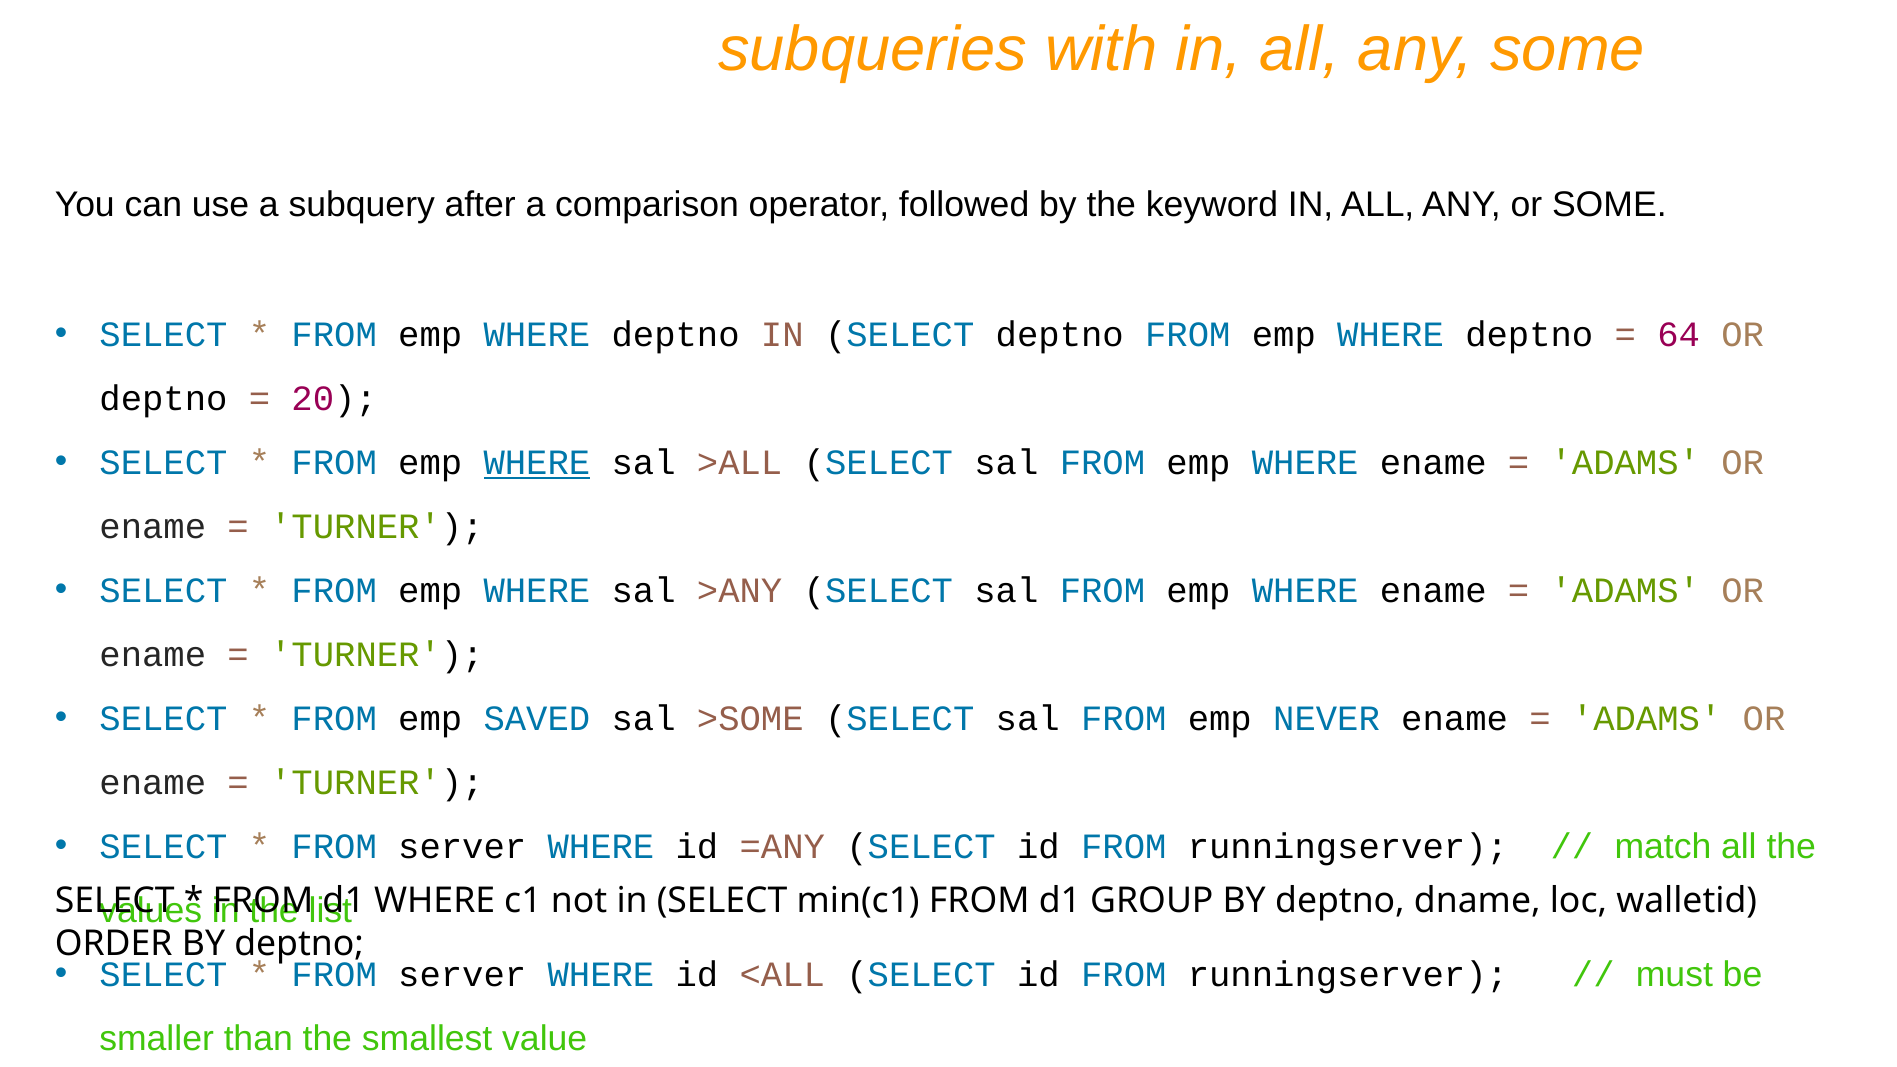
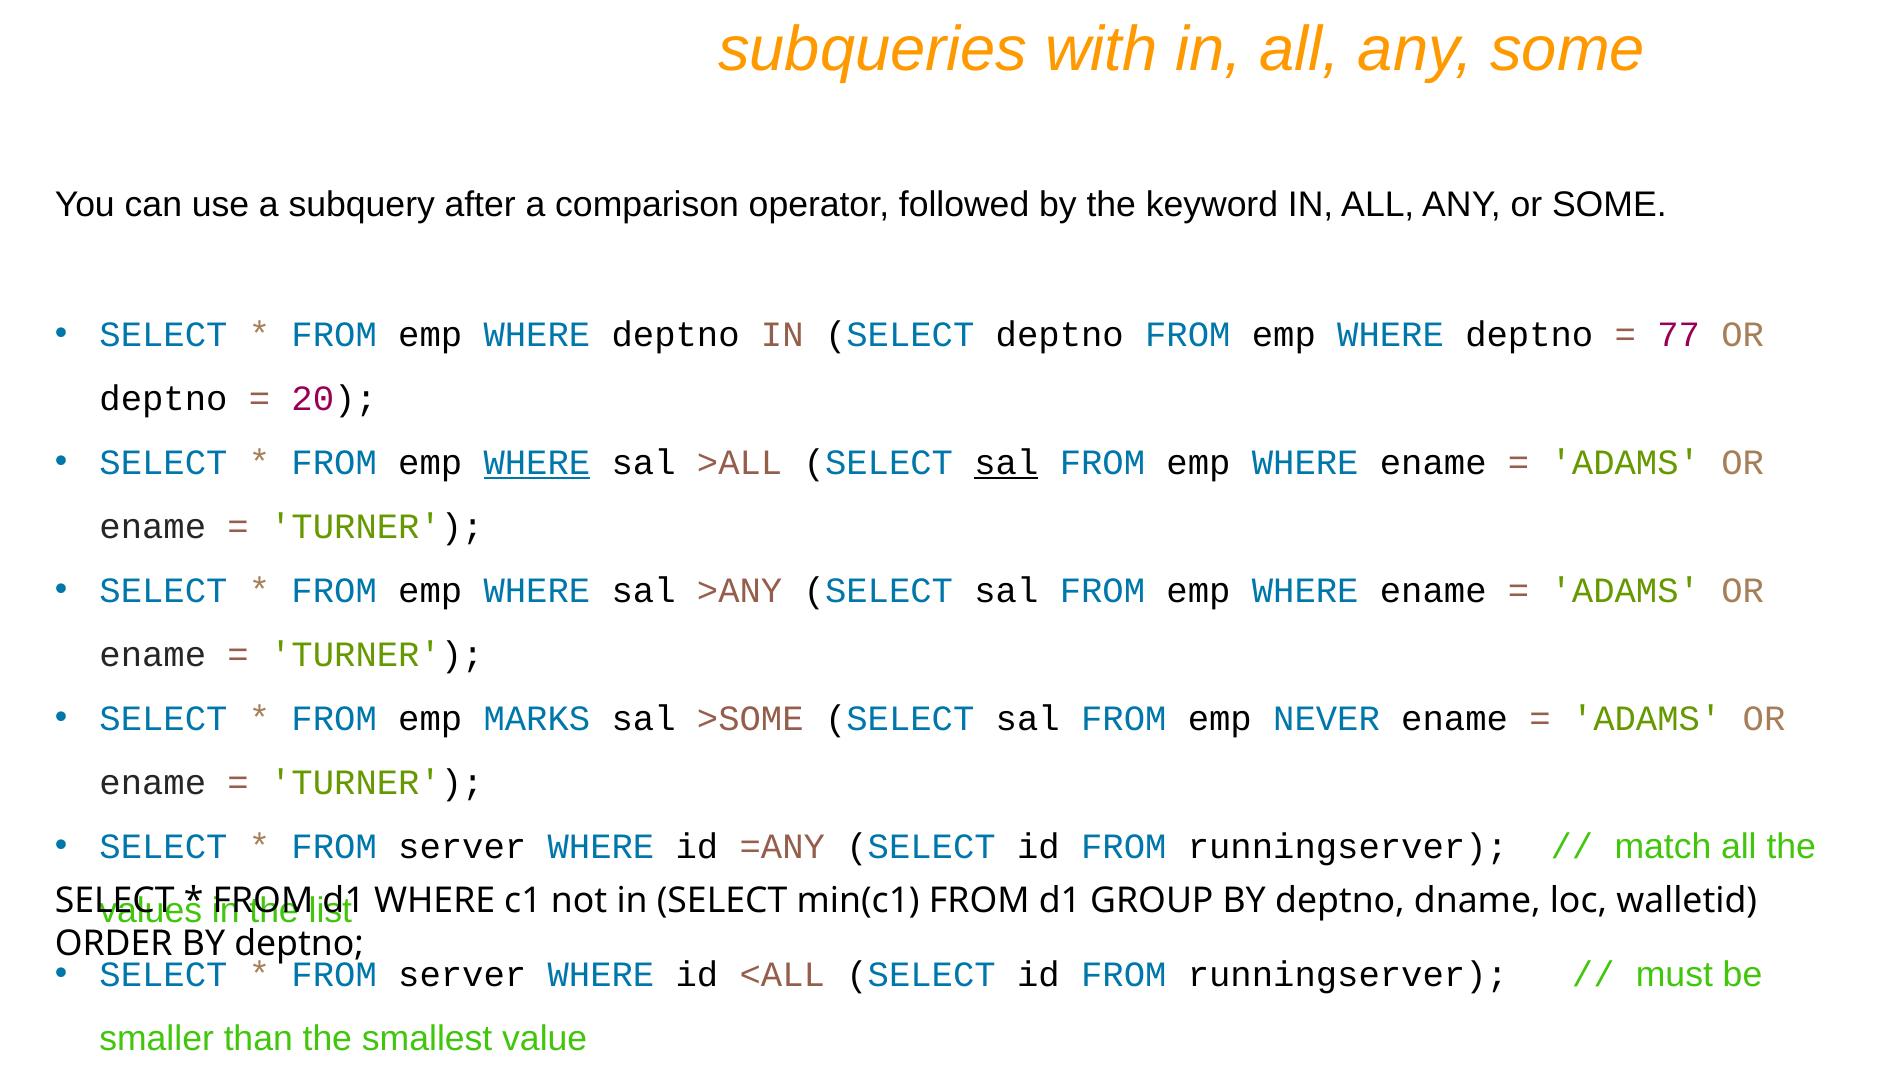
64: 64 -> 77
sal at (1006, 462) underline: none -> present
SAVED: SAVED -> MARKS
